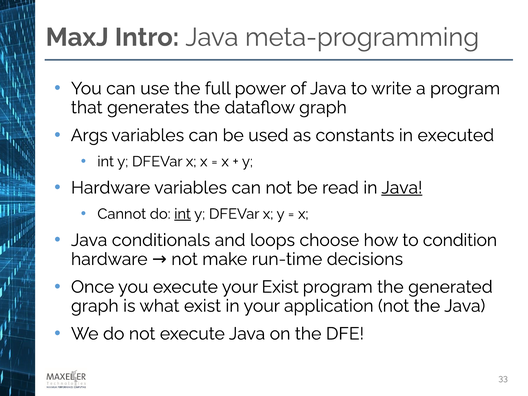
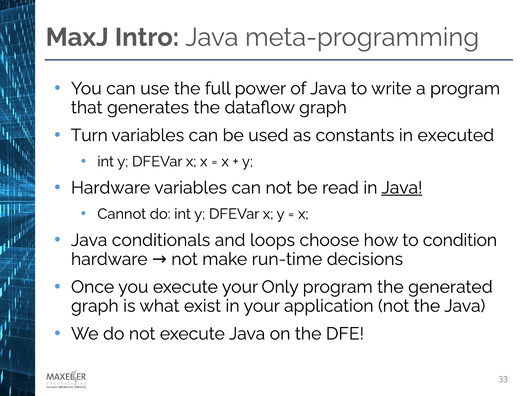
Args: Args -> Turn
int at (183, 214) underline: present -> none
your Exist: Exist -> Only
